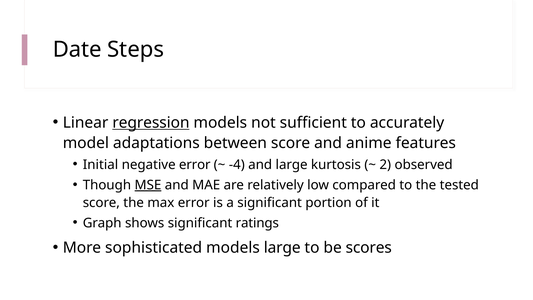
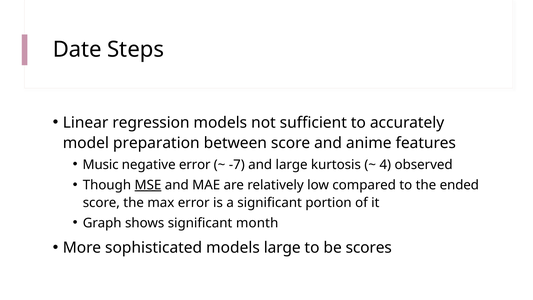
regression underline: present -> none
adaptations: adaptations -> preparation
Initial: Initial -> Music
-4: -4 -> -7
2: 2 -> 4
tested: tested -> ended
ratings: ratings -> month
